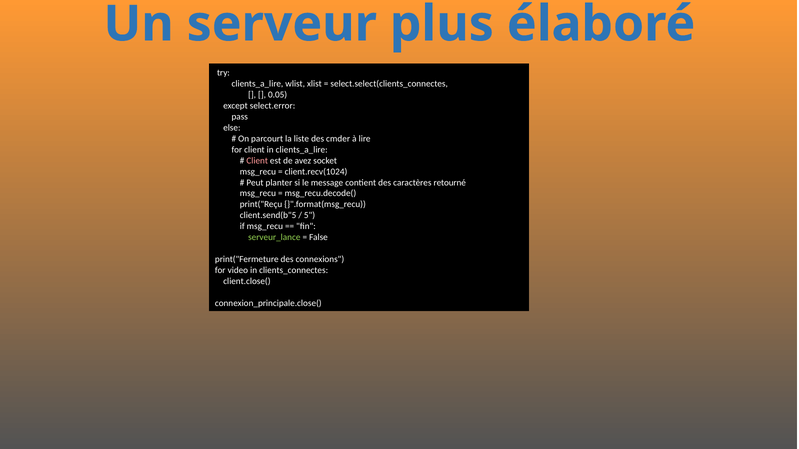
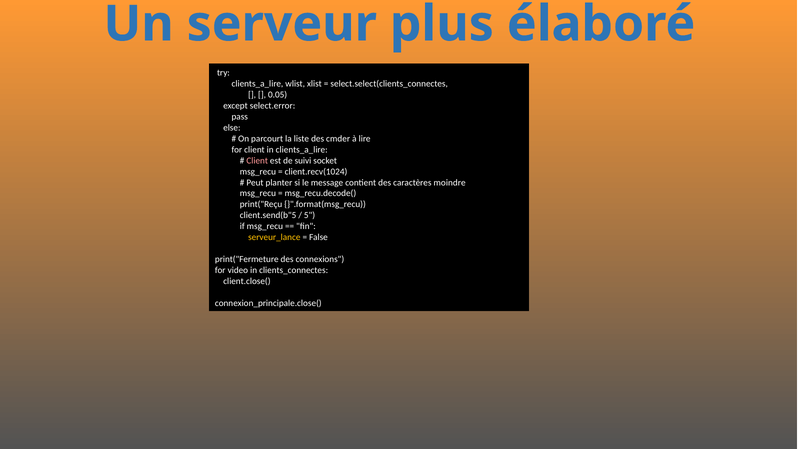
avez: avez -> suivi
retourné: retourné -> moindre
serveur_lance colour: light green -> yellow
